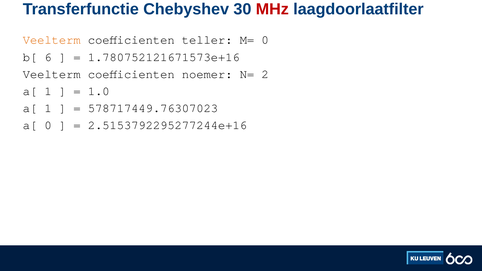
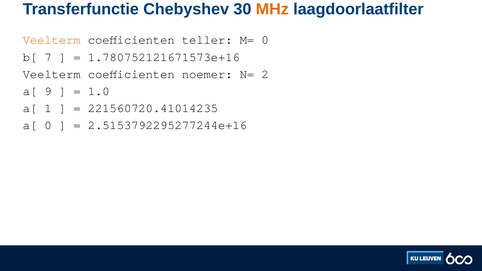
MHz colour: red -> orange
6: 6 -> 7
1 at (48, 91): 1 -> 9
578717449.76307023: 578717449.76307023 -> 221560720.41014235
